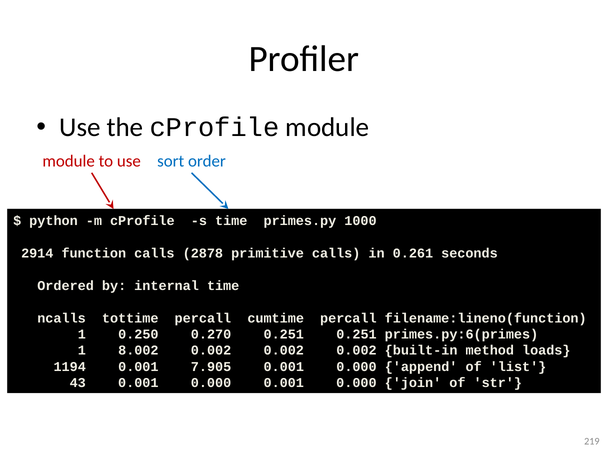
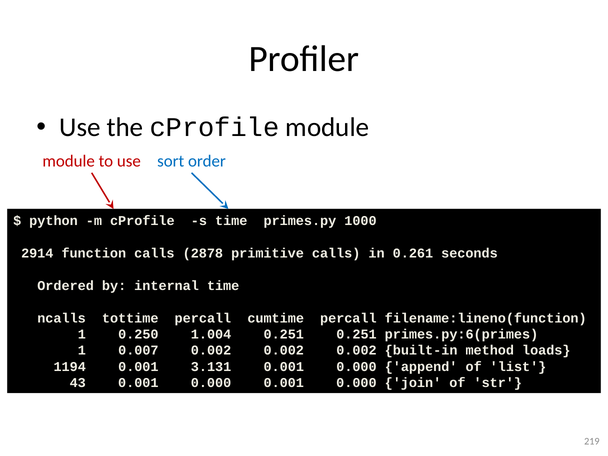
0.270: 0.270 -> 1.004
8.002: 8.002 -> 0.007
7.905: 7.905 -> 3.131
